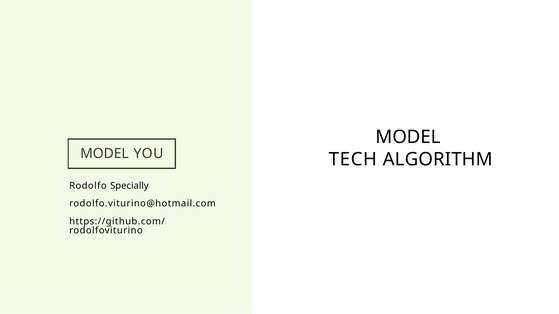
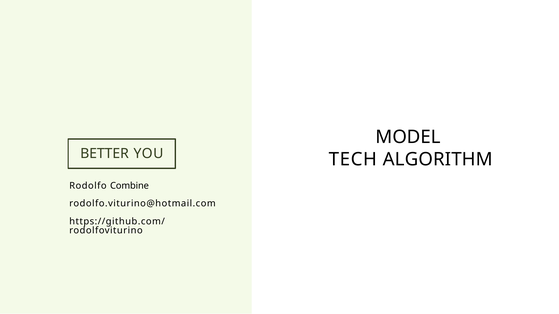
MODEL at (104, 154): MODEL -> BETTER
Specially: Specially -> Combine
